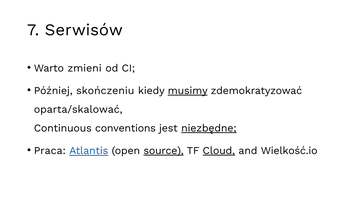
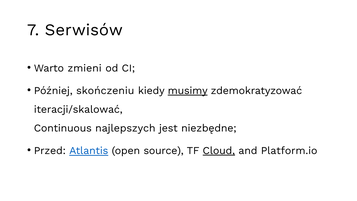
oparta/skalować: oparta/skalować -> iteracji/skalować
conventions: conventions -> najlepszych
niezbędne underline: present -> none
Praca: Praca -> Przed
source underline: present -> none
Wielkość.io: Wielkość.io -> Platform.io
